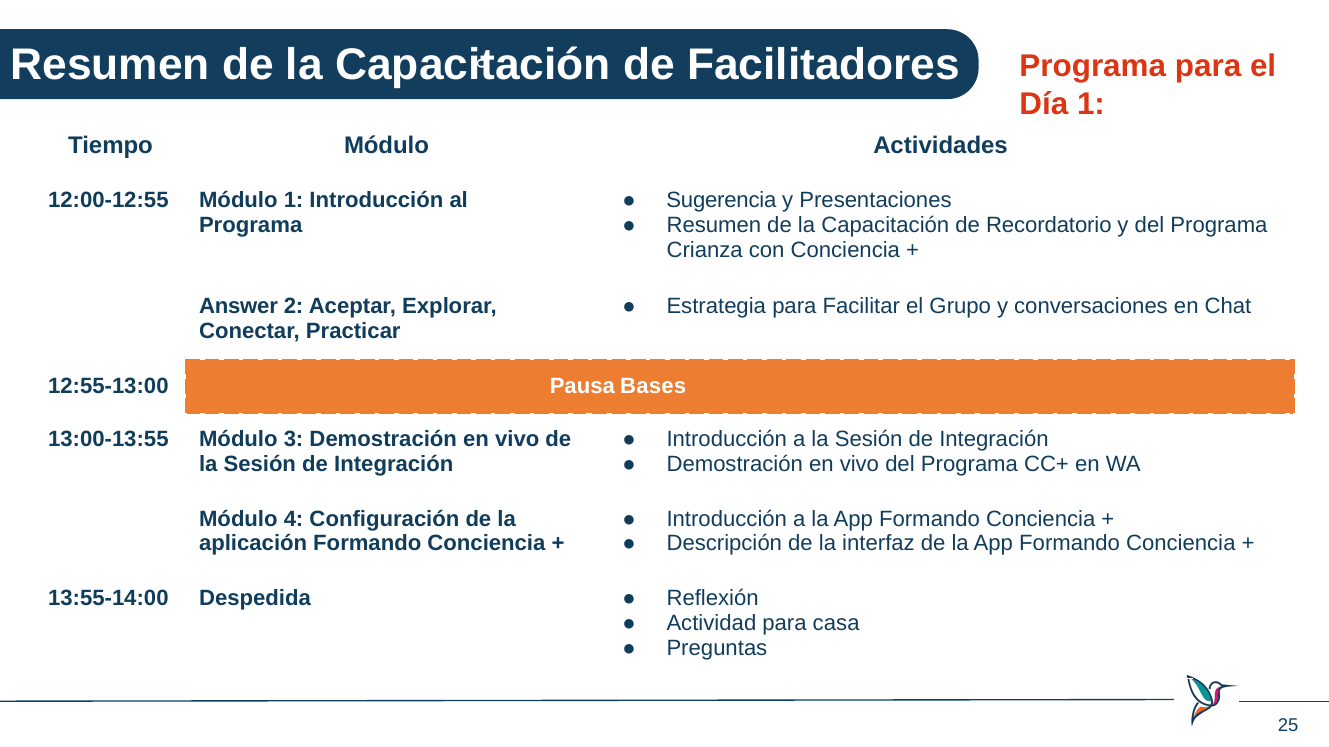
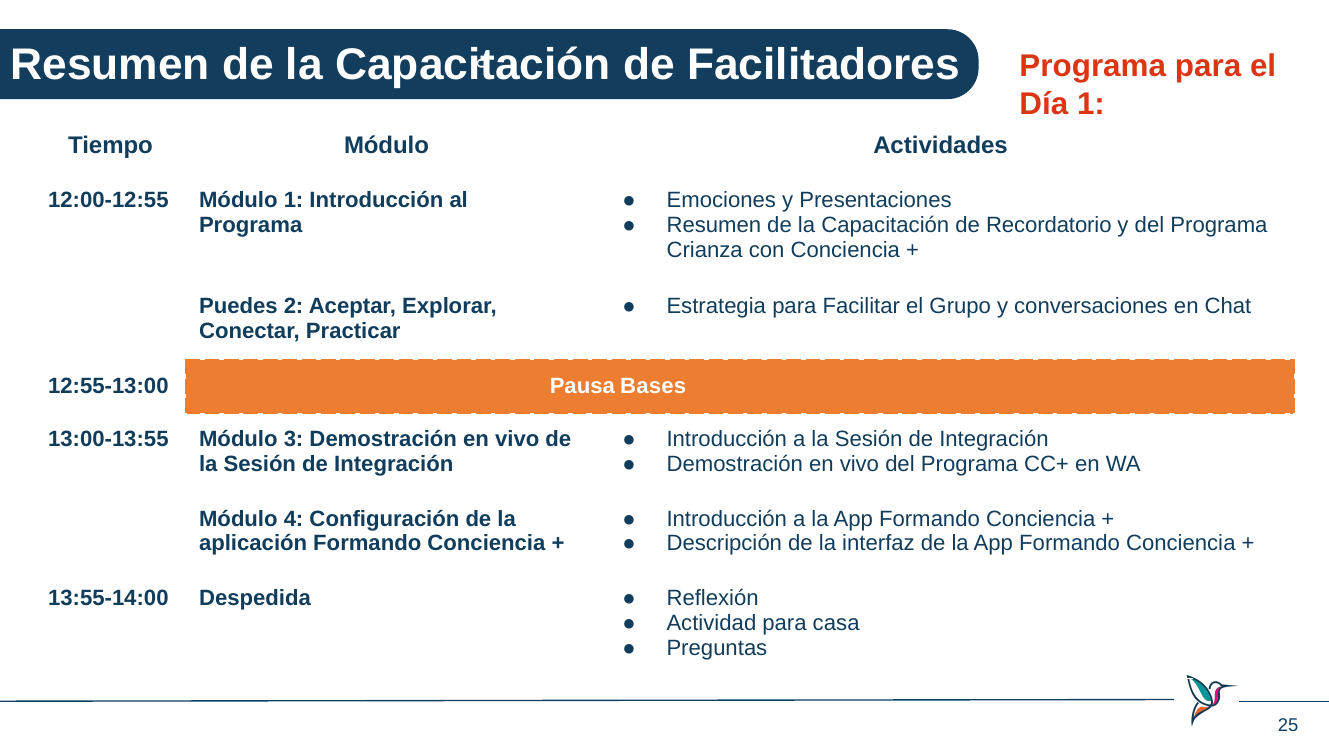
Sugerencia: Sugerencia -> Emociones
Answer: Answer -> Puedes
